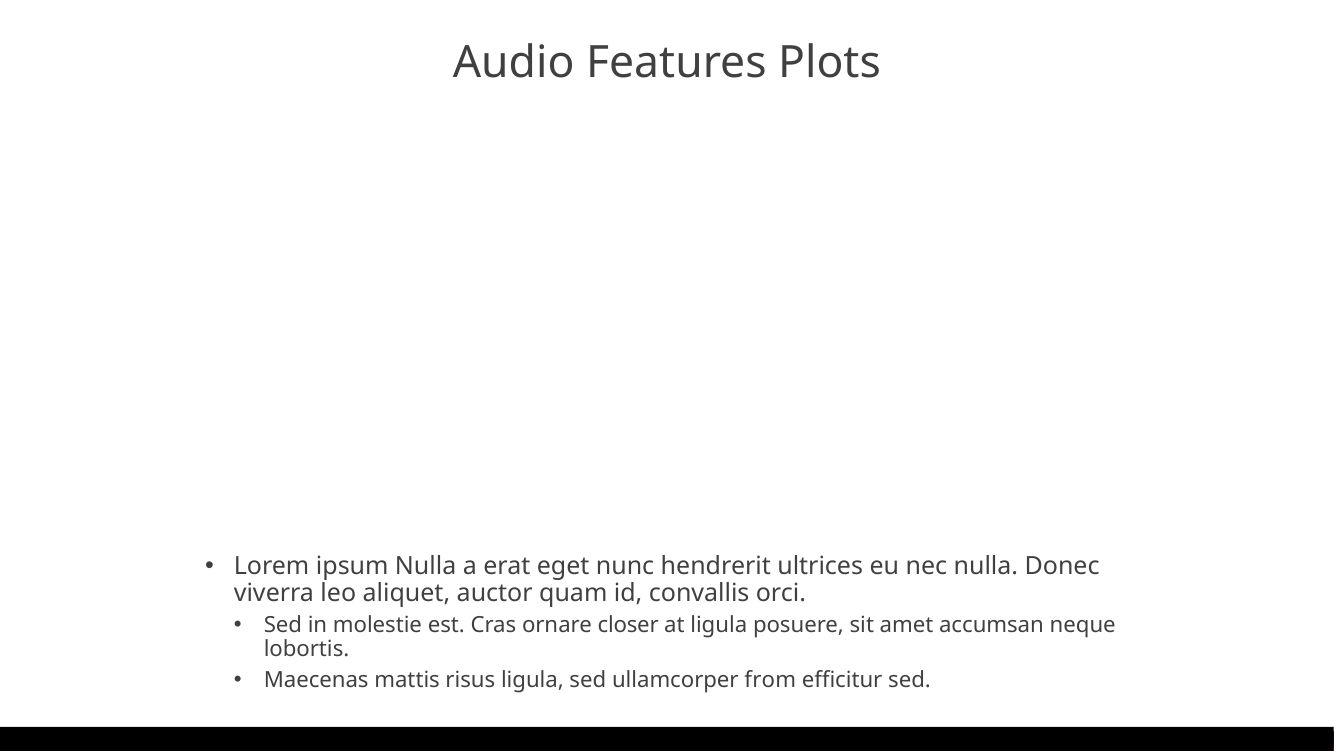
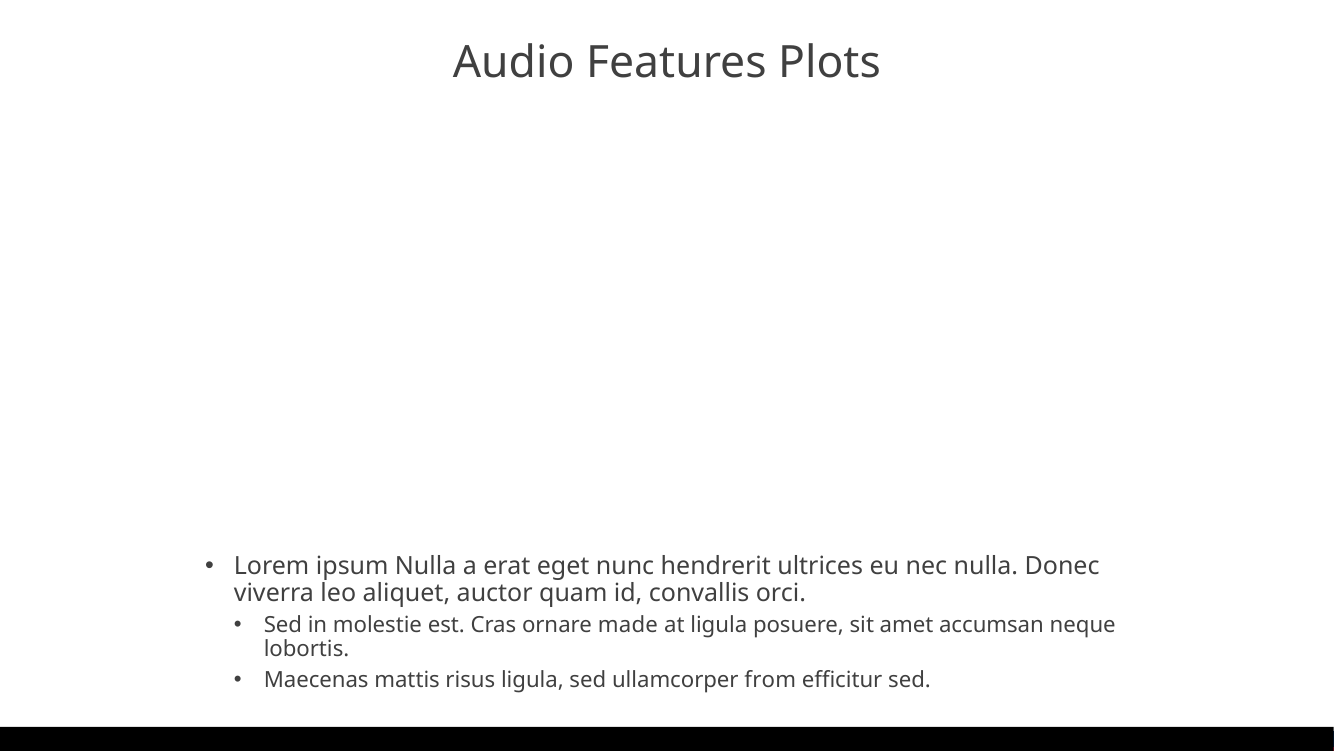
closer: closer -> made
